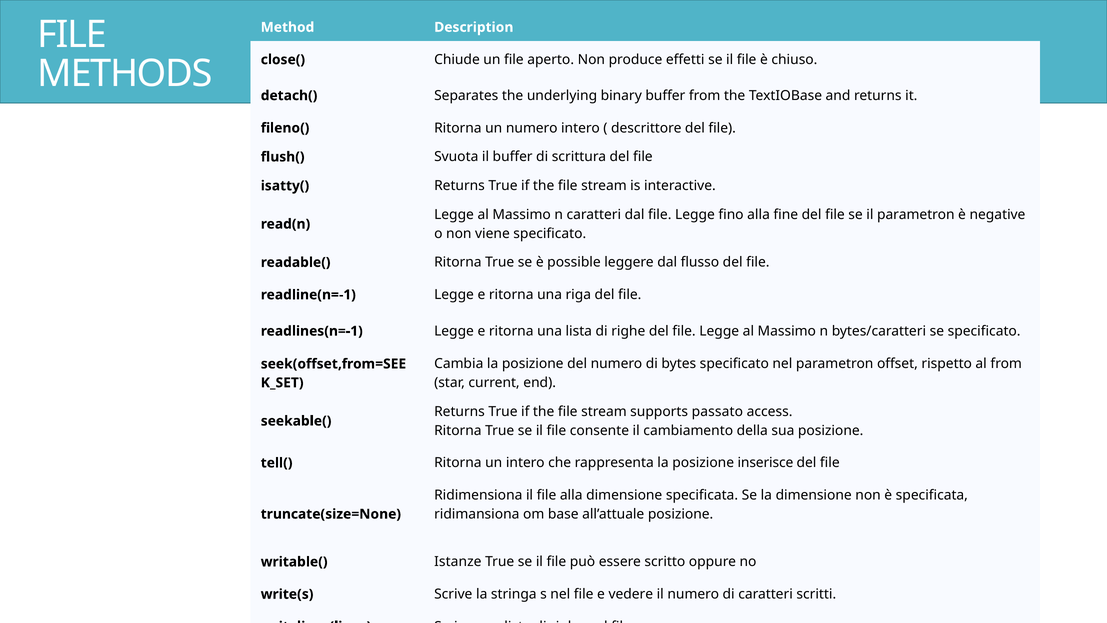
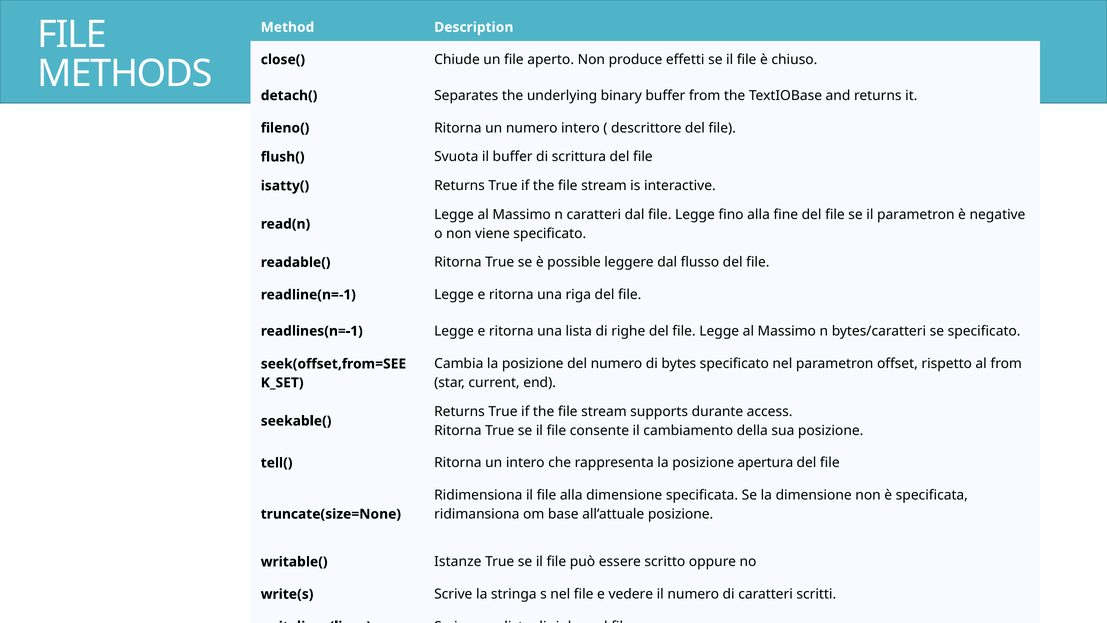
passato: passato -> durante
inserisce: inserisce -> apertura
